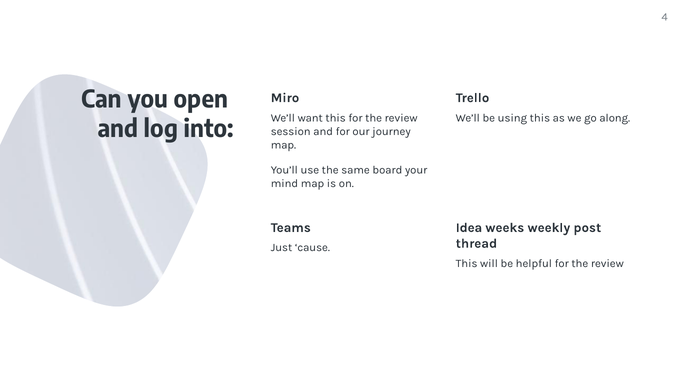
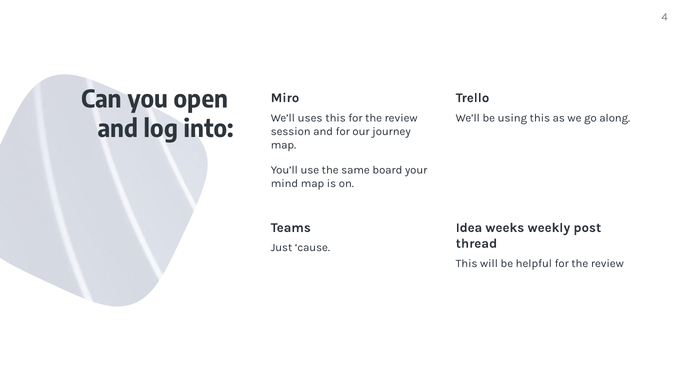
want: want -> uses
